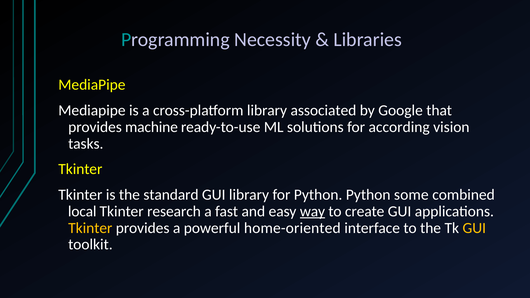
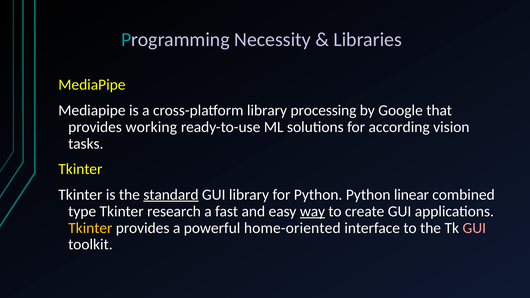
associated: associated -> processing
machine: machine -> working
standard underline: none -> present
some: some -> linear
local: local -> type
GUI at (474, 228) colour: yellow -> pink
